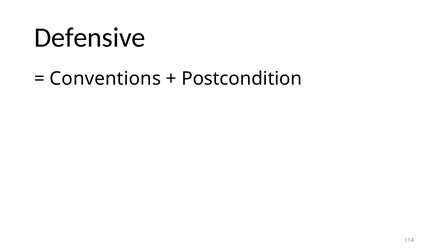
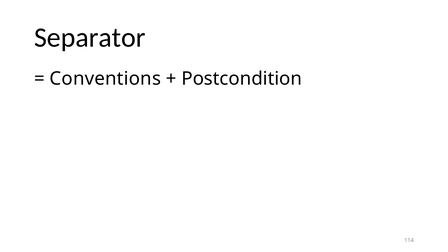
Defensive: Defensive -> Separator
